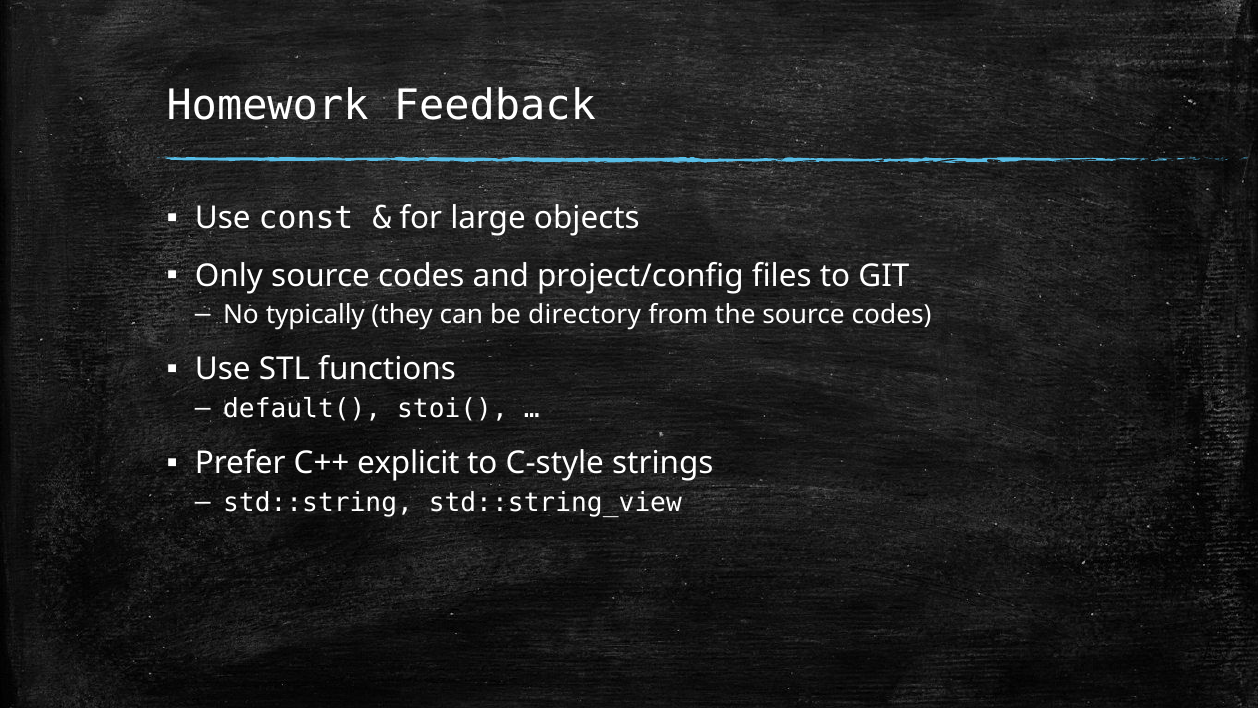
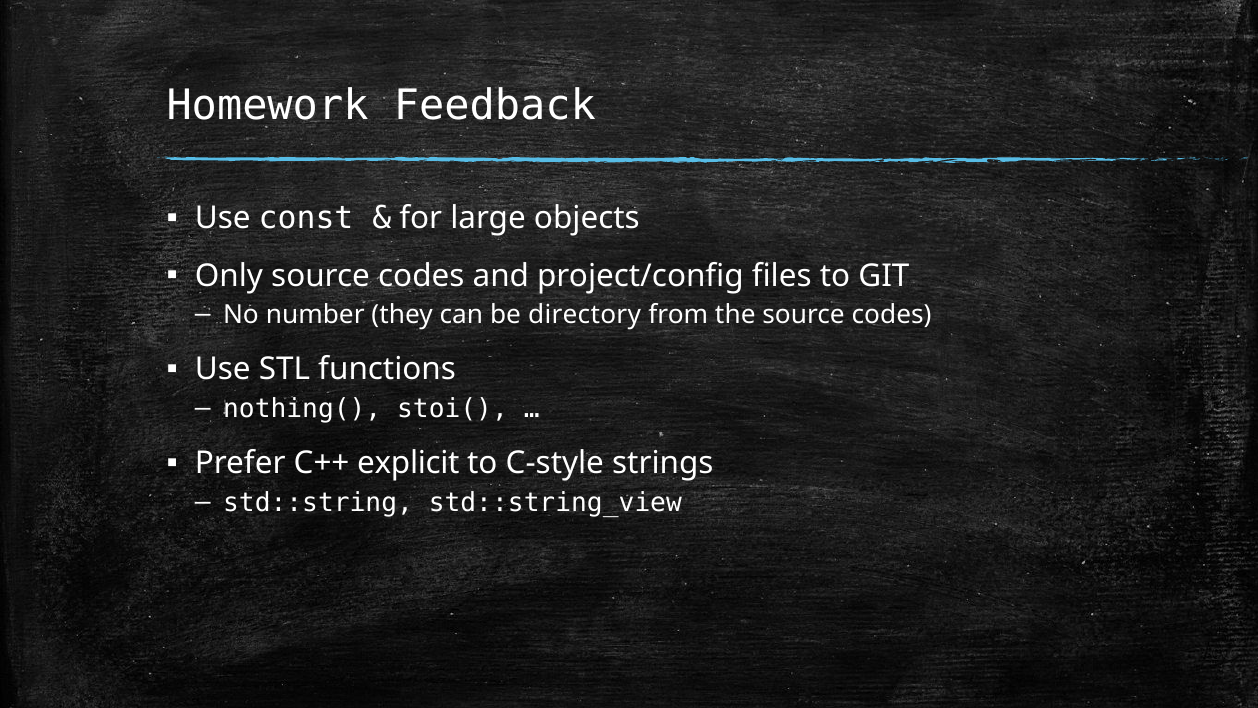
typically: typically -> number
default(: default( -> nothing(
